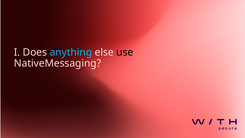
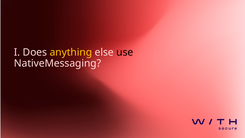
anything colour: light blue -> yellow
